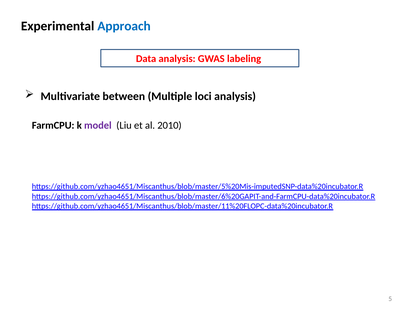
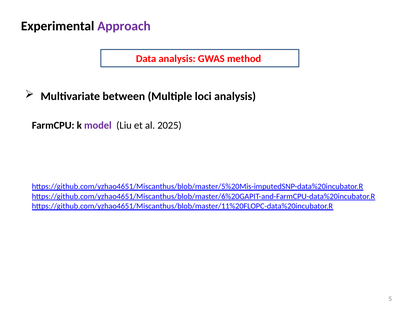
Approach colour: blue -> purple
labeling: labeling -> method
2010: 2010 -> 2025
